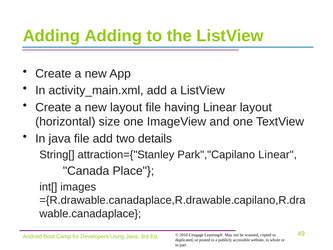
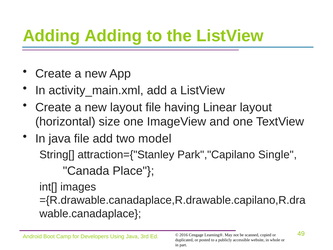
details: details -> model
Park","Capilano Linear: Linear -> Single
